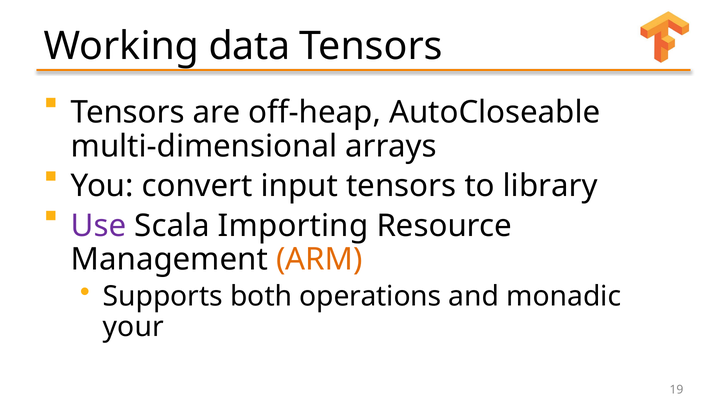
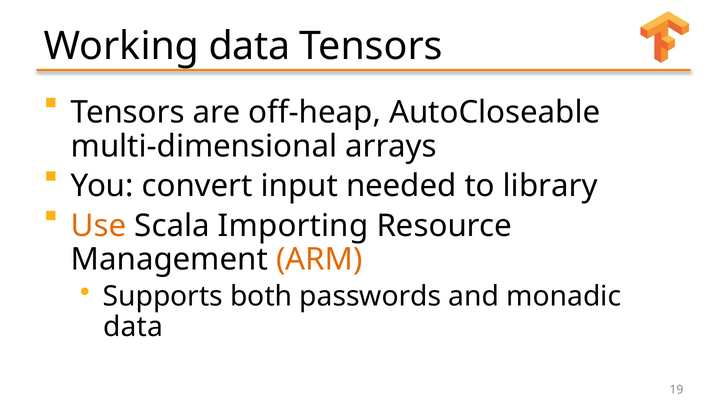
input tensors: tensors -> needed
Use colour: purple -> orange
operations: operations -> passwords
your at (133, 327): your -> data
